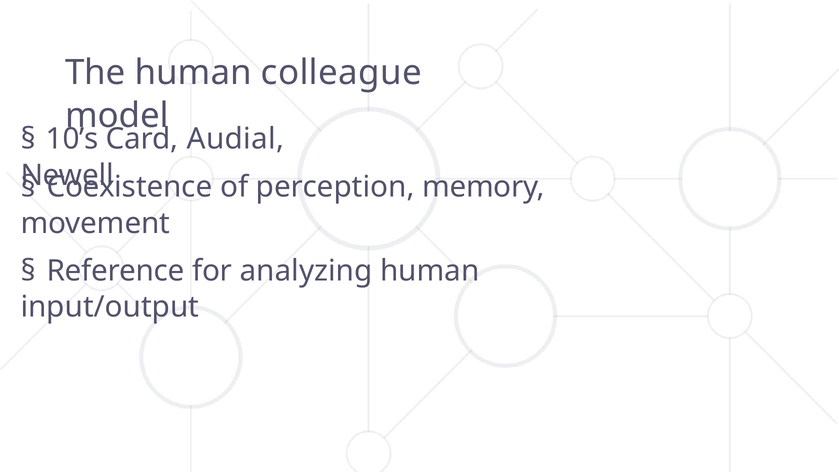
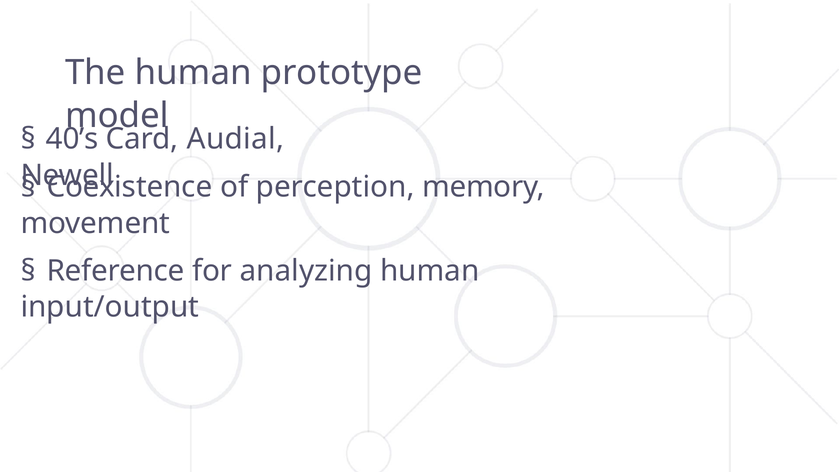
colleague: colleague -> prototype
10’s: 10’s -> 40’s
